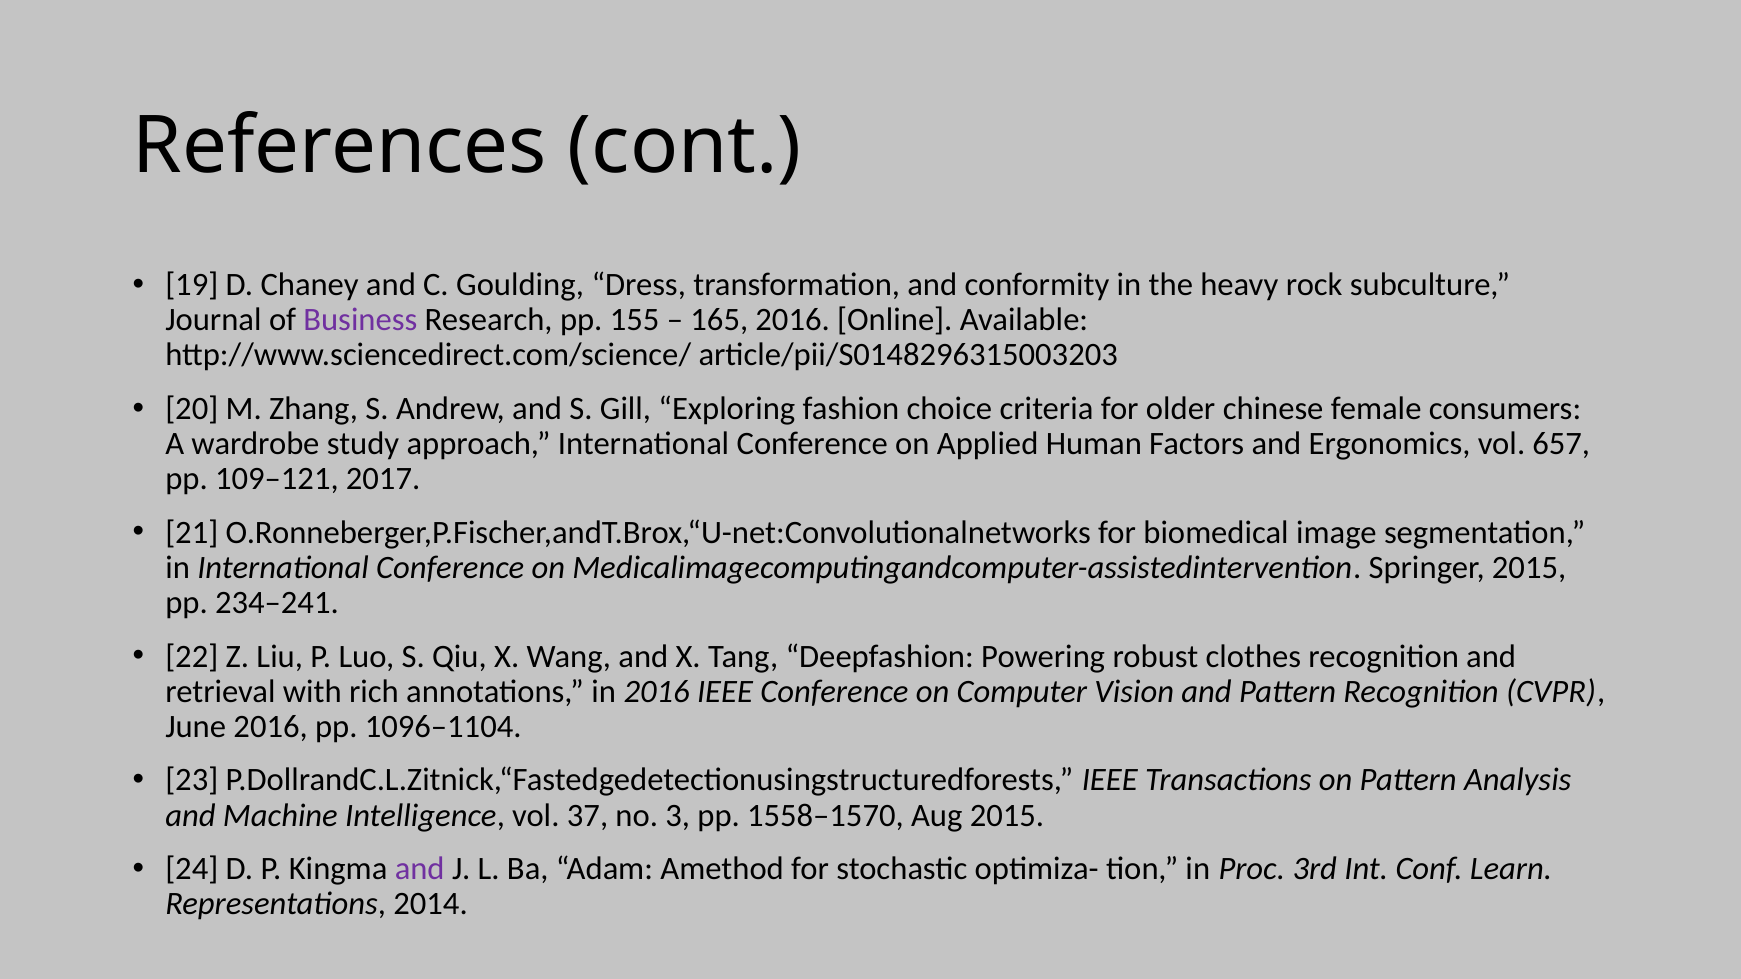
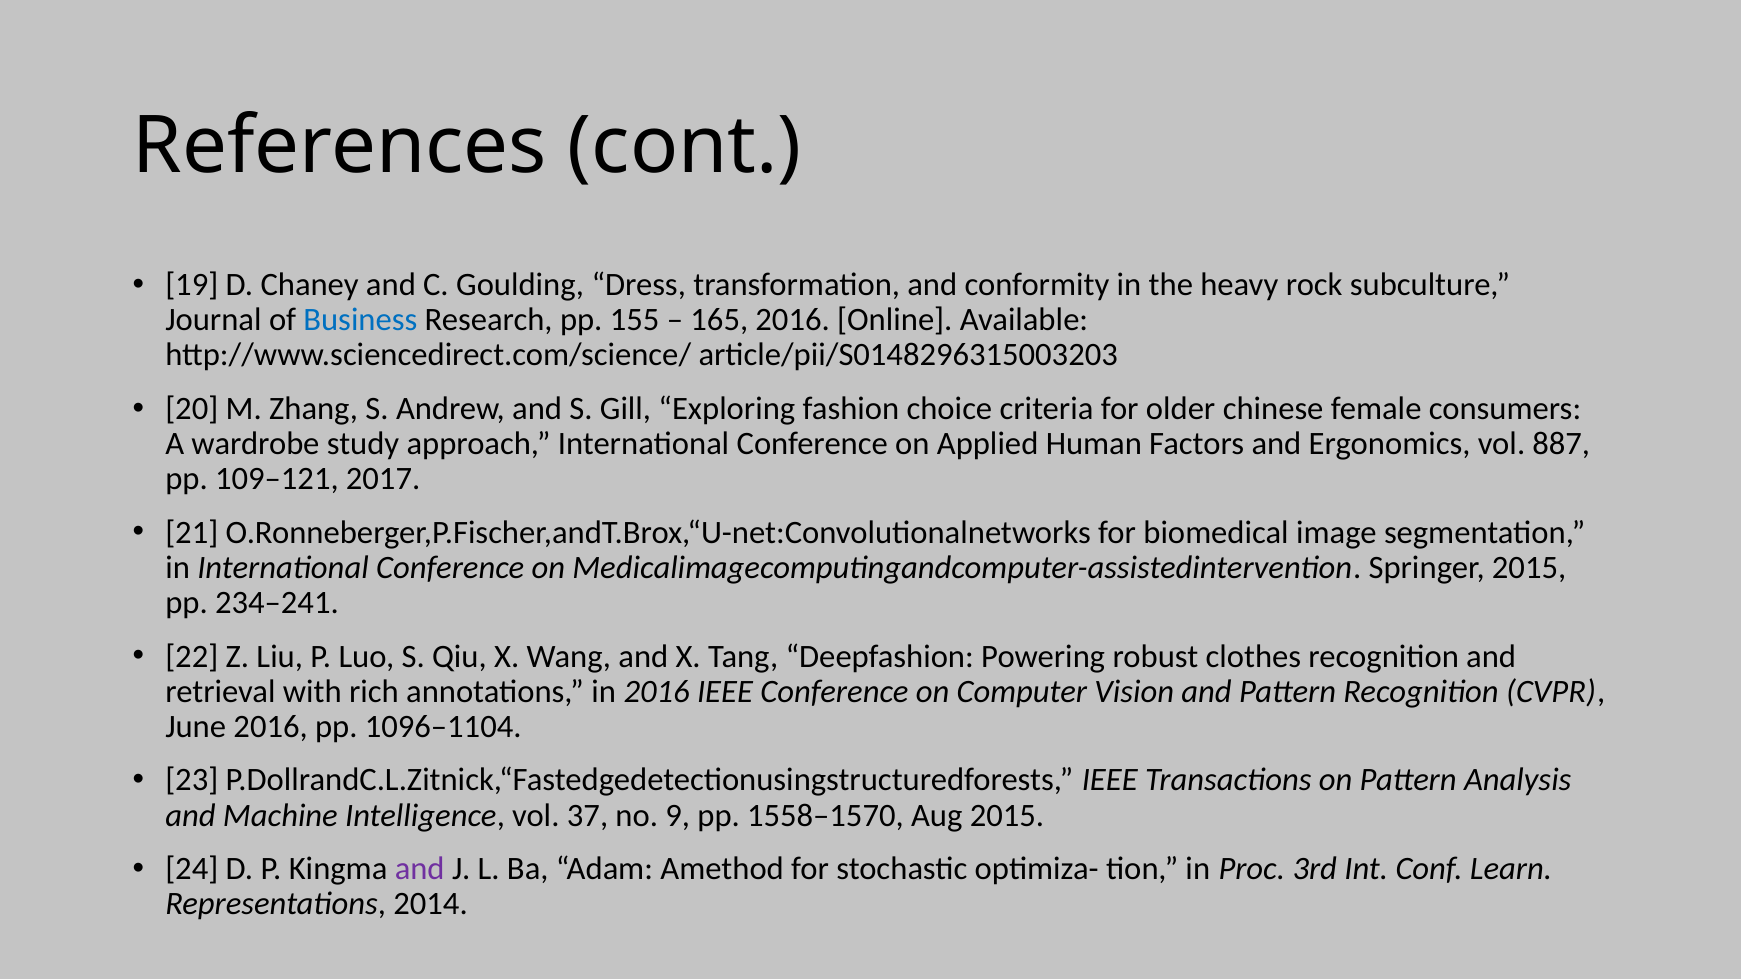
Business colour: purple -> blue
657: 657 -> 887
3: 3 -> 9
